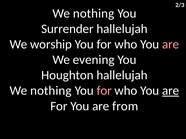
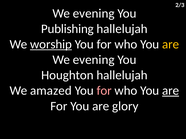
nothing at (94, 13): nothing -> evening
Surrender: Surrender -> Publishing
worship underline: none -> present
are at (171, 44) colour: pink -> yellow
nothing at (51, 91): nothing -> amazed
from: from -> glory
